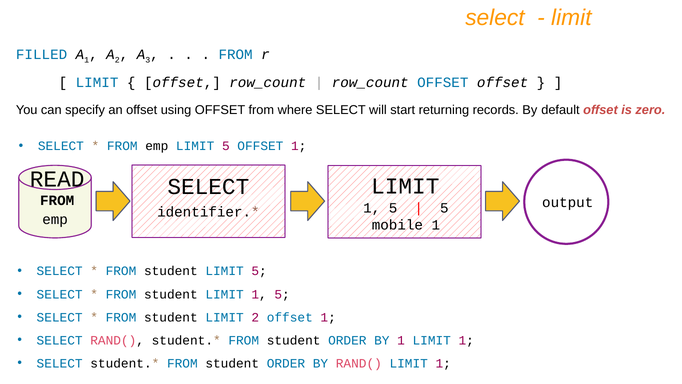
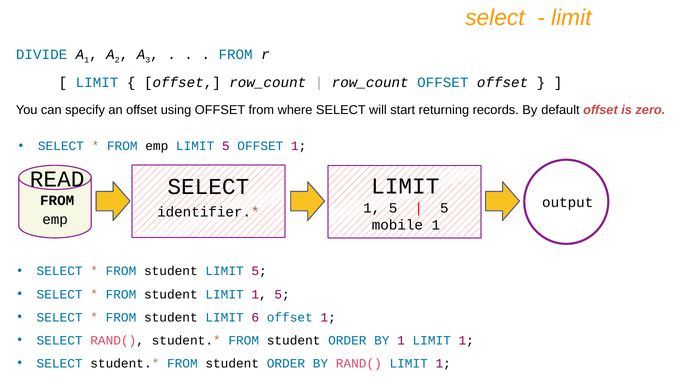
FILLED: FILLED -> DIVIDE
LIMIT 2: 2 -> 6
